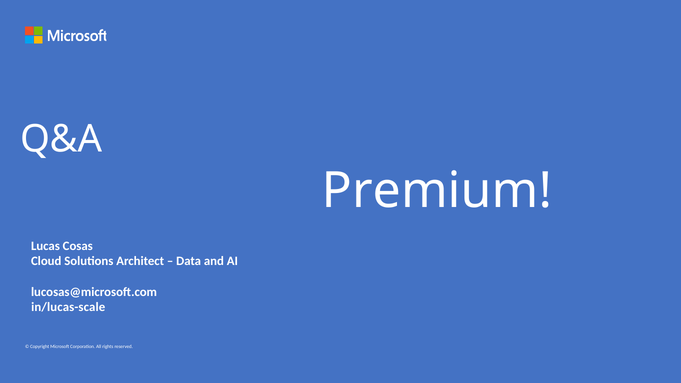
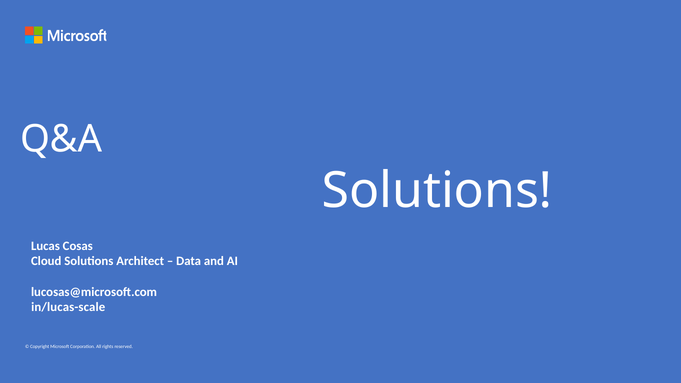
Premium at (437, 191): Premium -> Solutions
